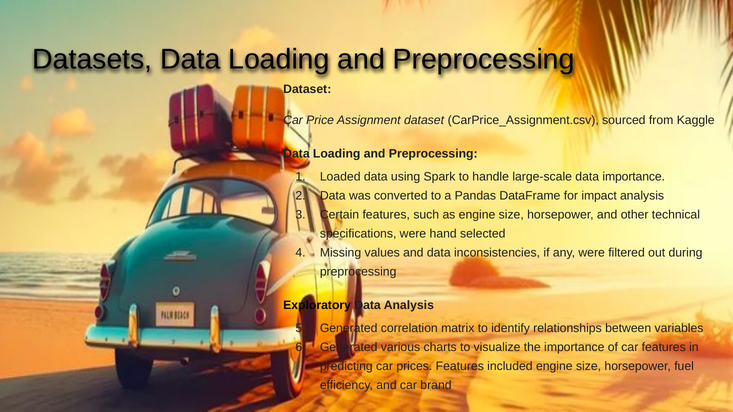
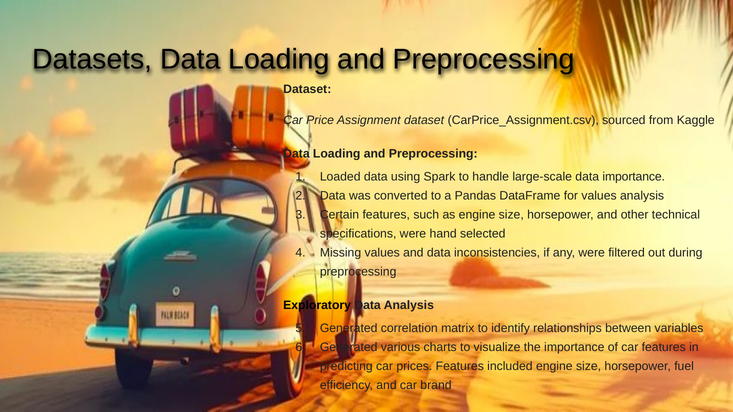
for impact: impact -> values
